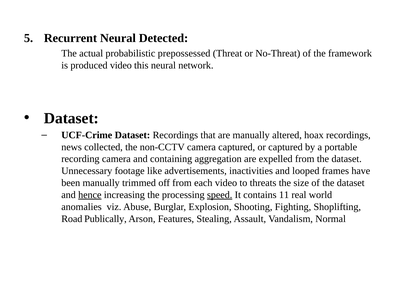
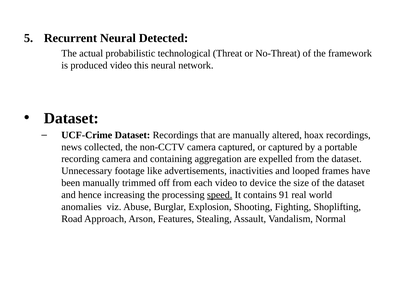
prepossessed: prepossessed -> technological
threats: threats -> device
hence underline: present -> none
11: 11 -> 91
Publically: Publically -> Approach
